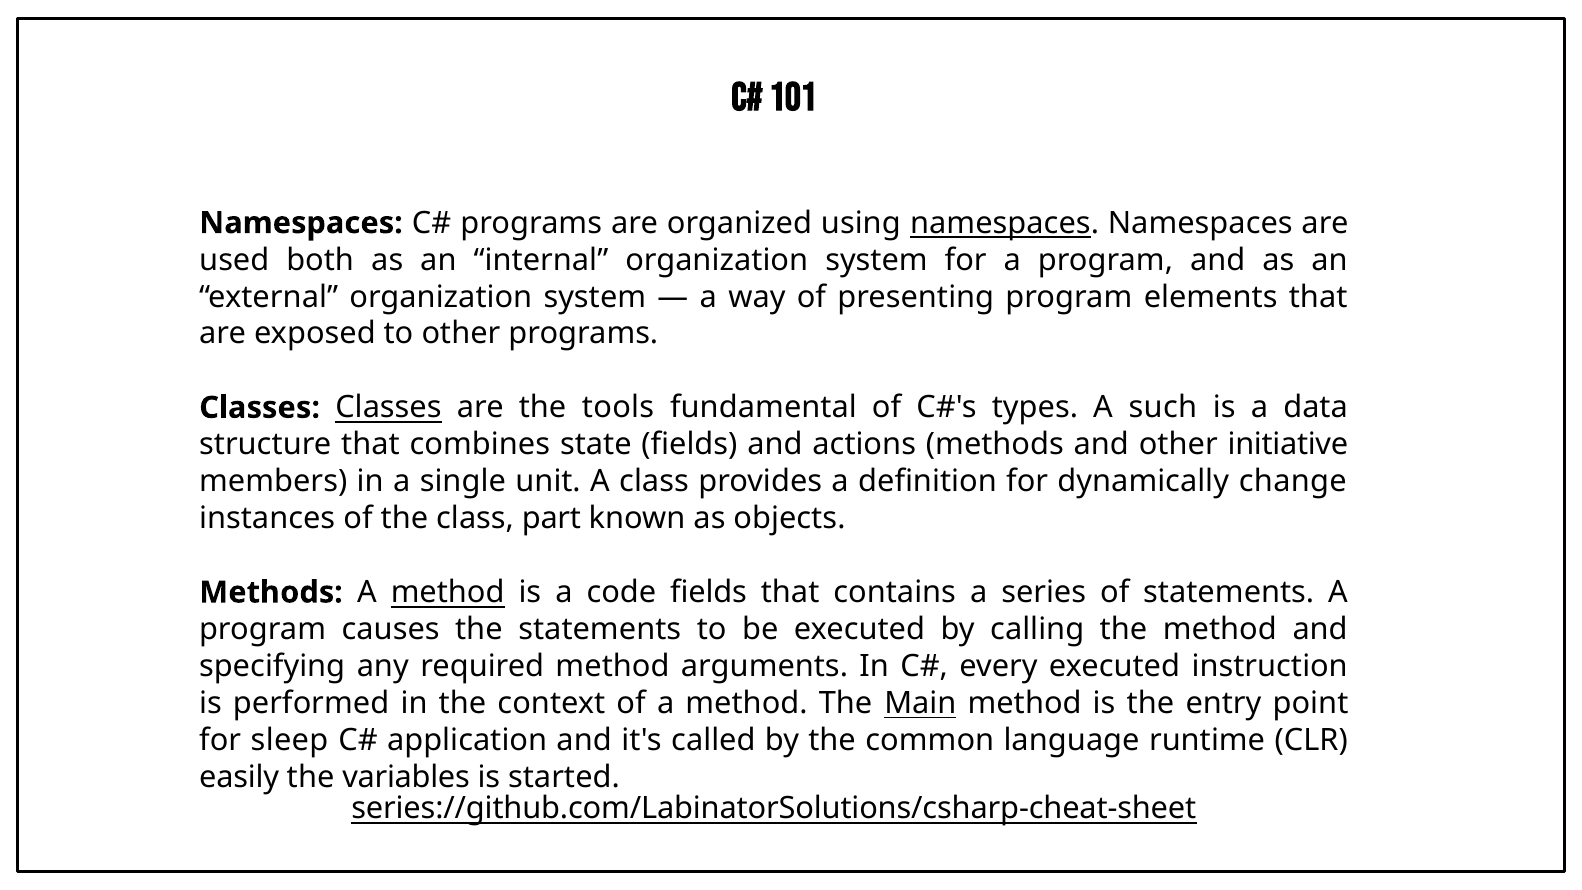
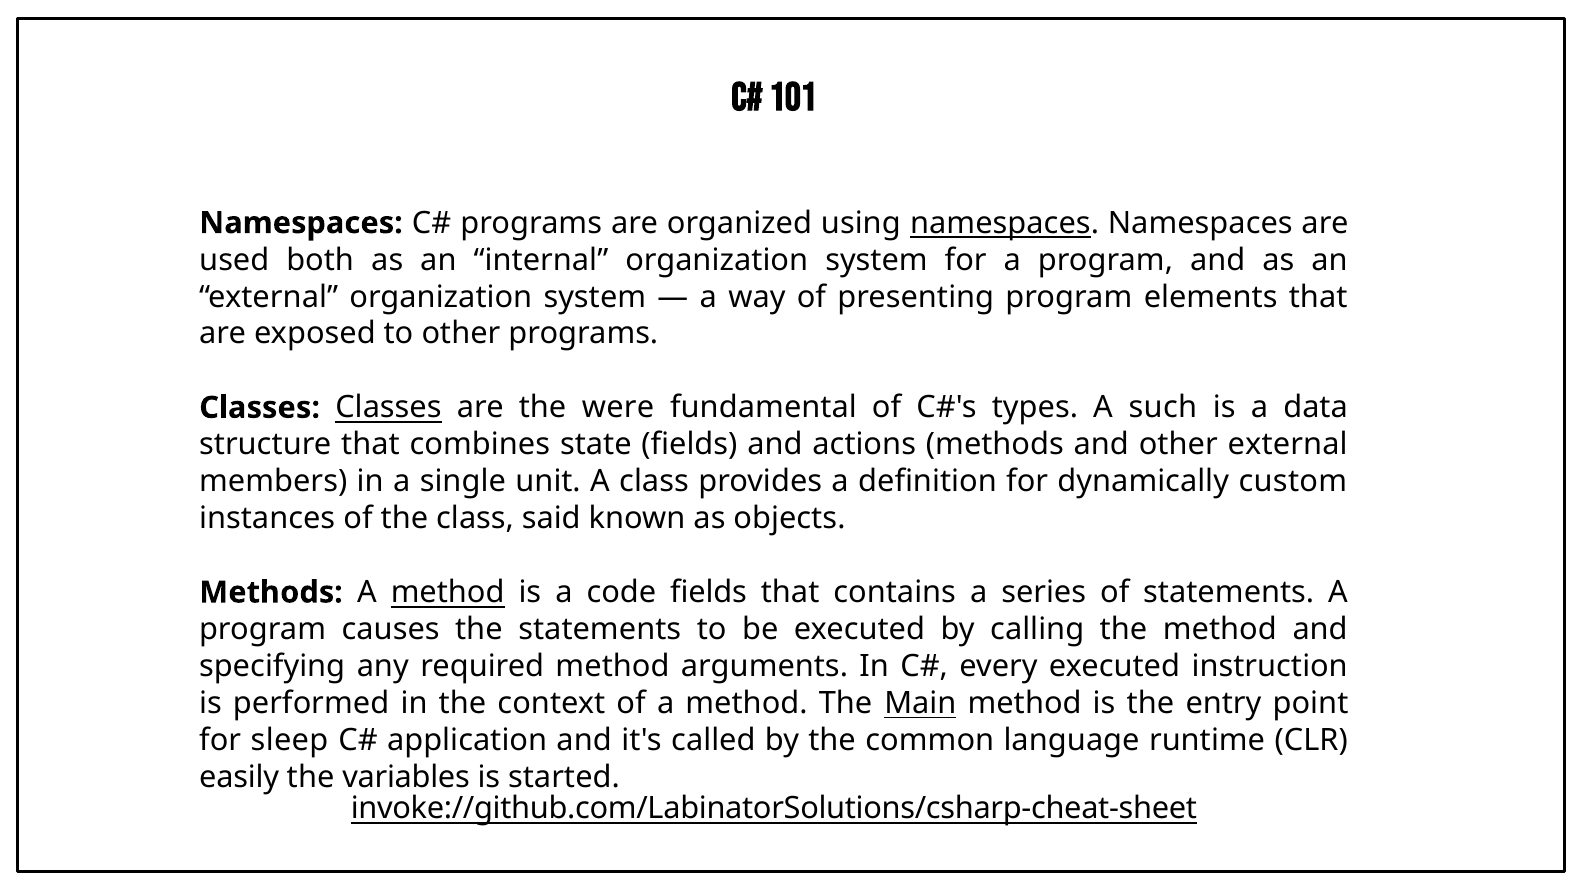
tools: tools -> were
other initiative: initiative -> external
change: change -> custom
part: part -> said
series://github.com/LabinatorSolutions/csharp-cheat-sheet: series://github.com/LabinatorSolutions/csharp-cheat-sheet -> invoke://github.com/LabinatorSolutions/csharp-cheat-sheet
